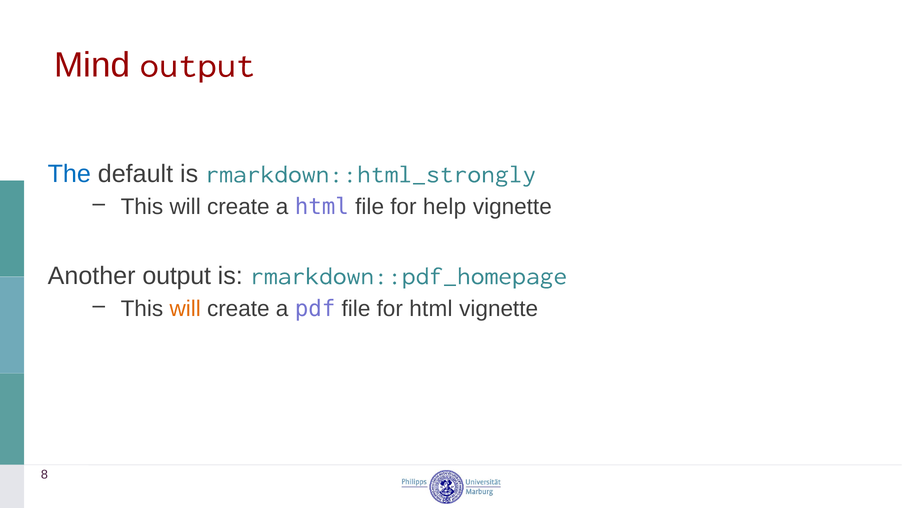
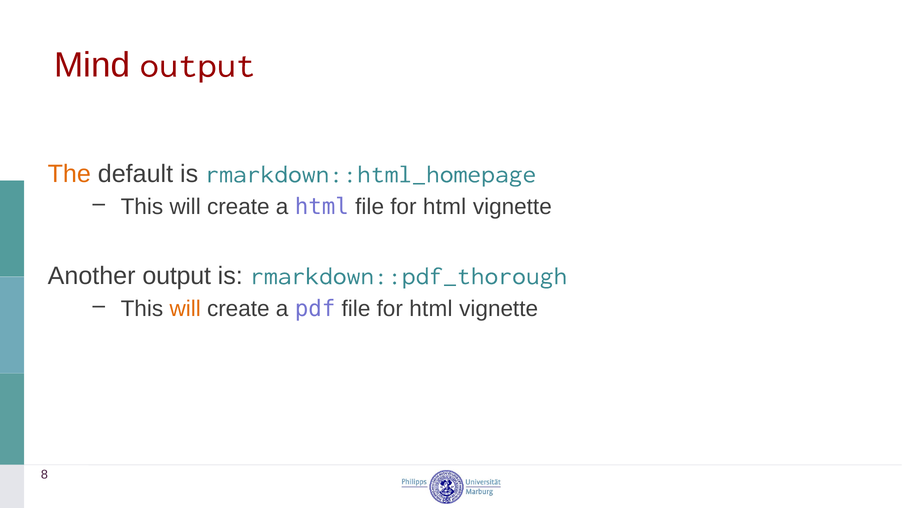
The colour: blue -> orange
rmarkdown::html_strongly: rmarkdown::html_strongly -> rmarkdown::html_homepage
html file for help: help -> html
rmarkdown::pdf_homepage: rmarkdown::pdf_homepage -> rmarkdown::pdf_thorough
